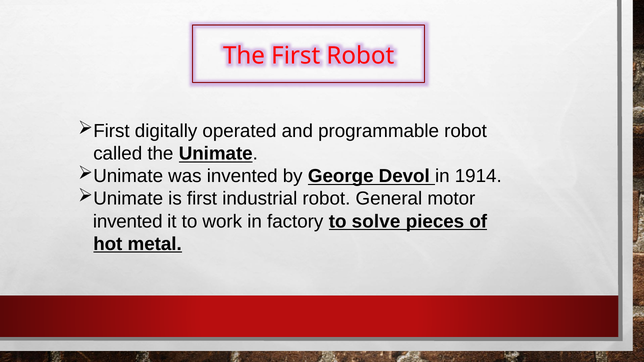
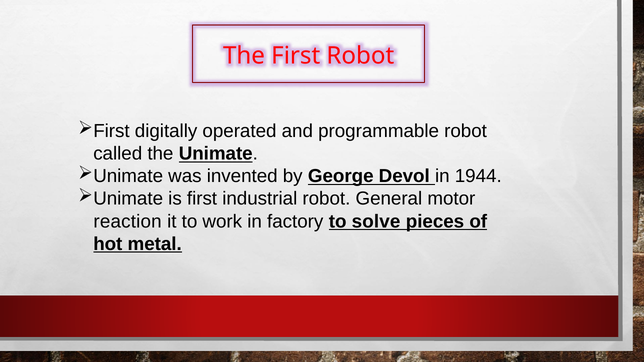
1914: 1914 -> 1944
invented at (128, 221): invented -> reaction
